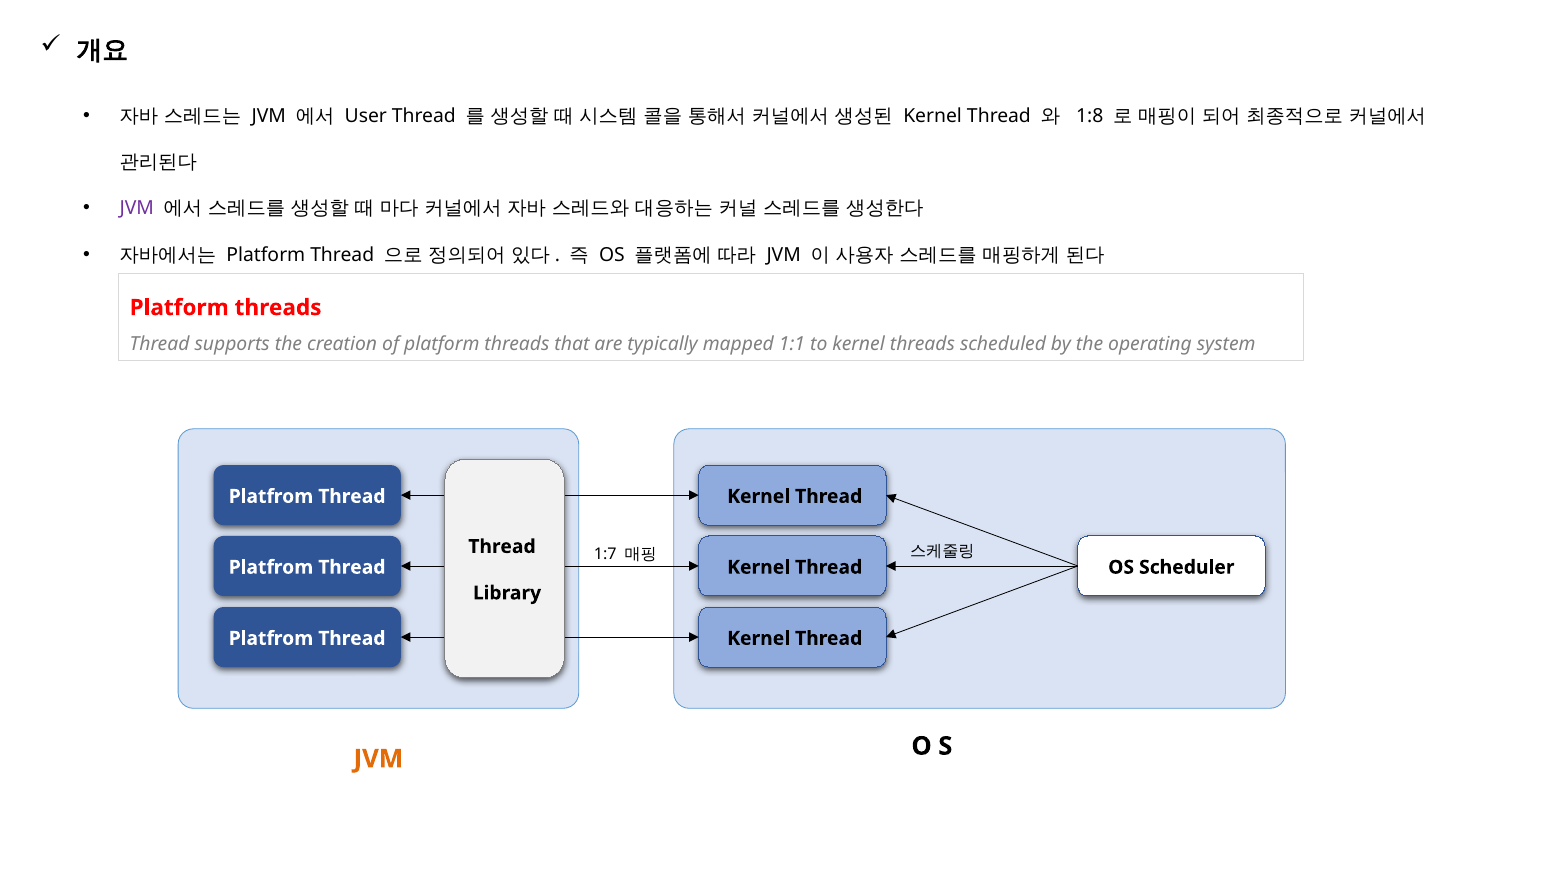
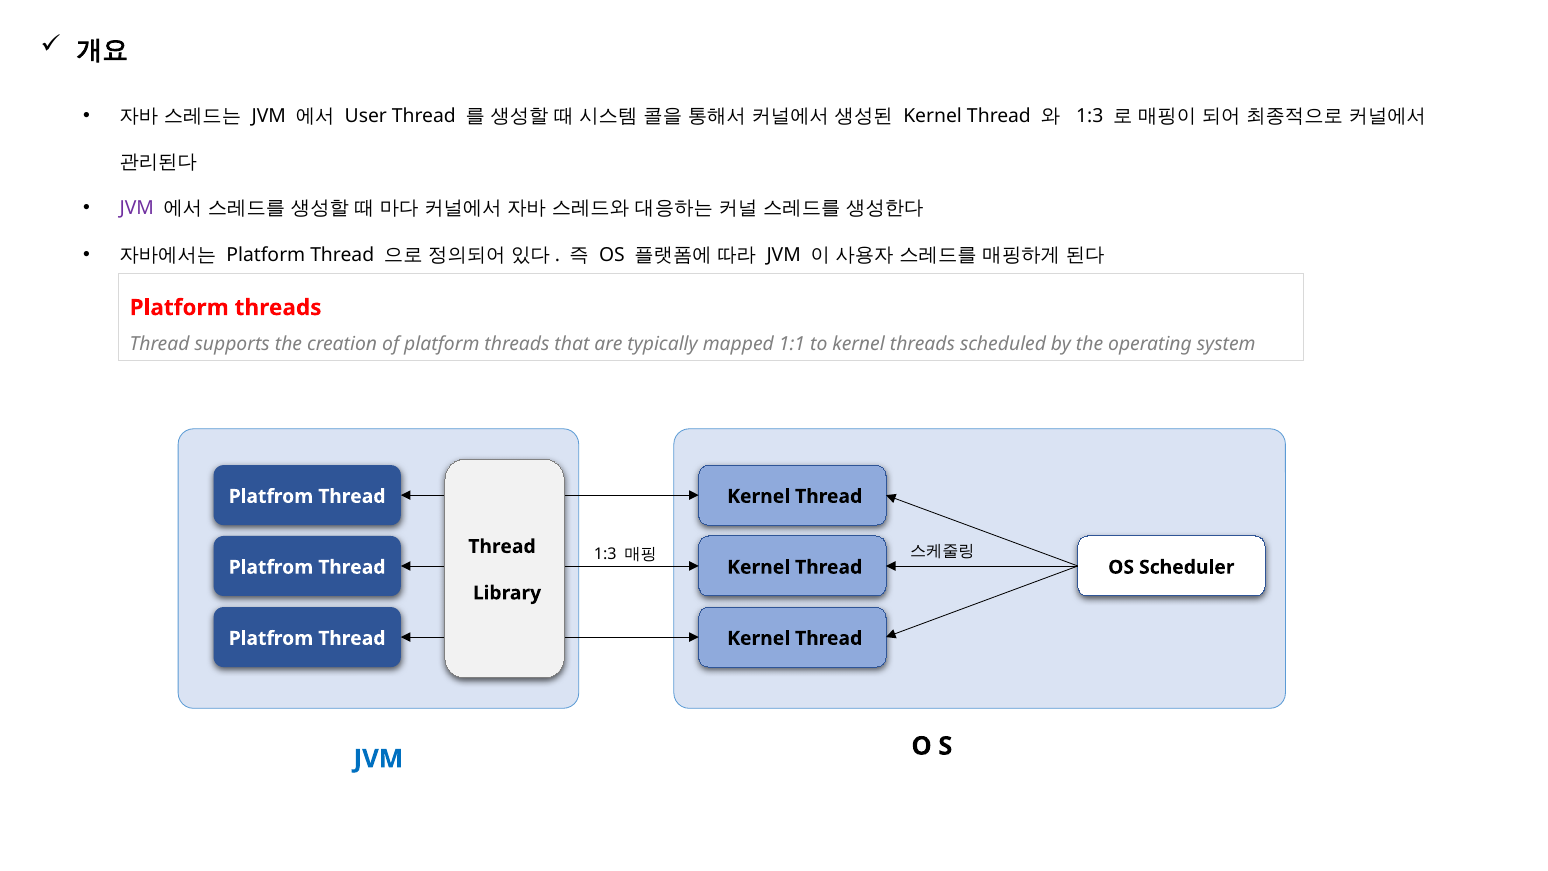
1:8 at (1090, 116): 1:8 -> 1:3
1:7 at (605, 554): 1:7 -> 1:3
JVM at (378, 759) colour: orange -> blue
